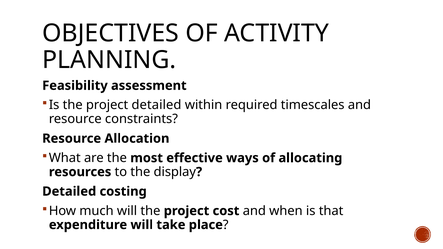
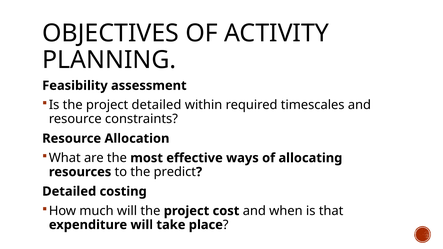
display: display -> predict
